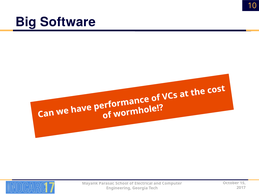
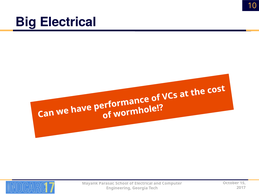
Big Software: Software -> Electrical
